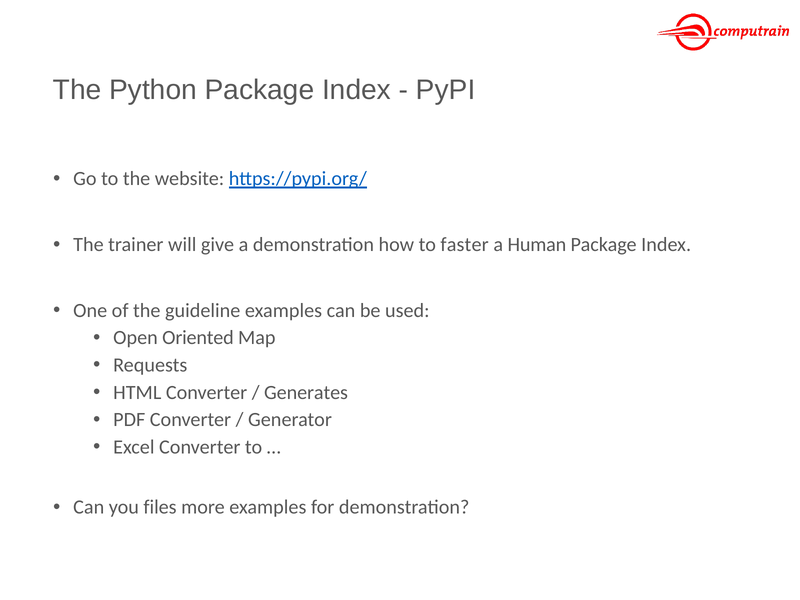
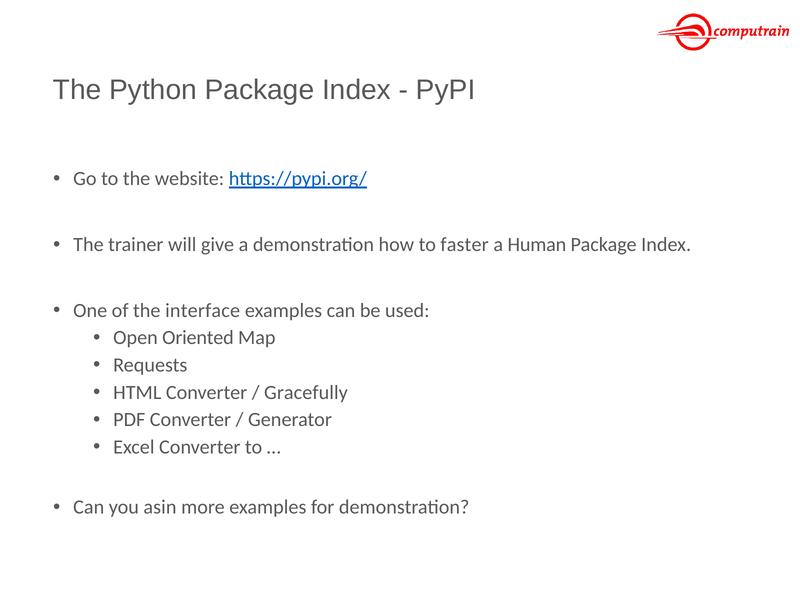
guideline: guideline -> interface
Generates: Generates -> Gracefully
files: files -> asin
